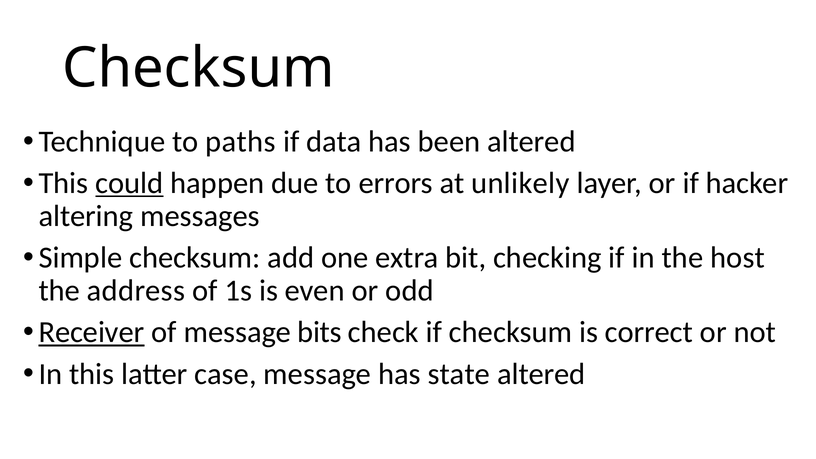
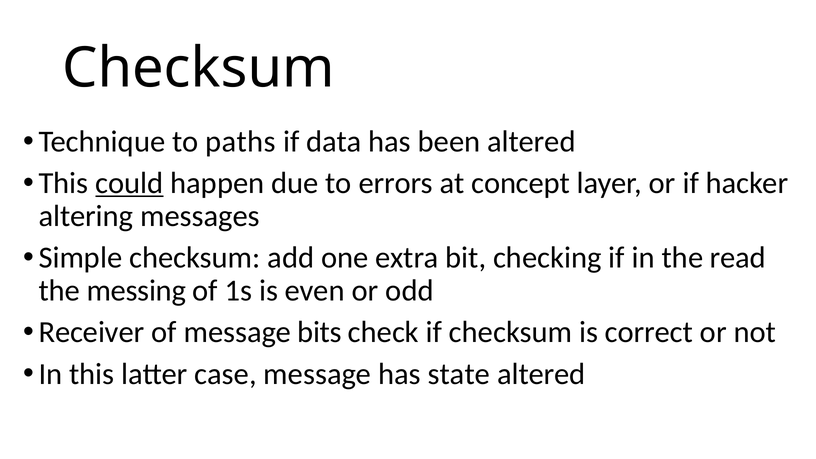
unlikely: unlikely -> concept
host: host -> read
address: address -> messing
Receiver underline: present -> none
